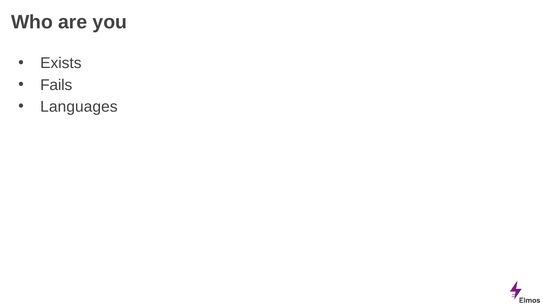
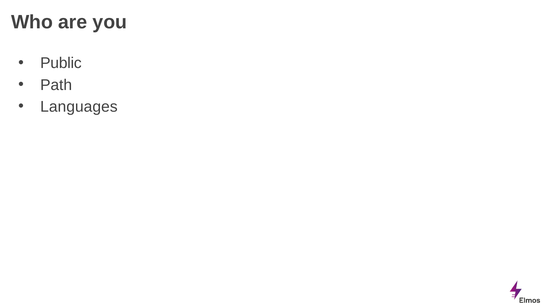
Exists: Exists -> Public
Fails: Fails -> Path
